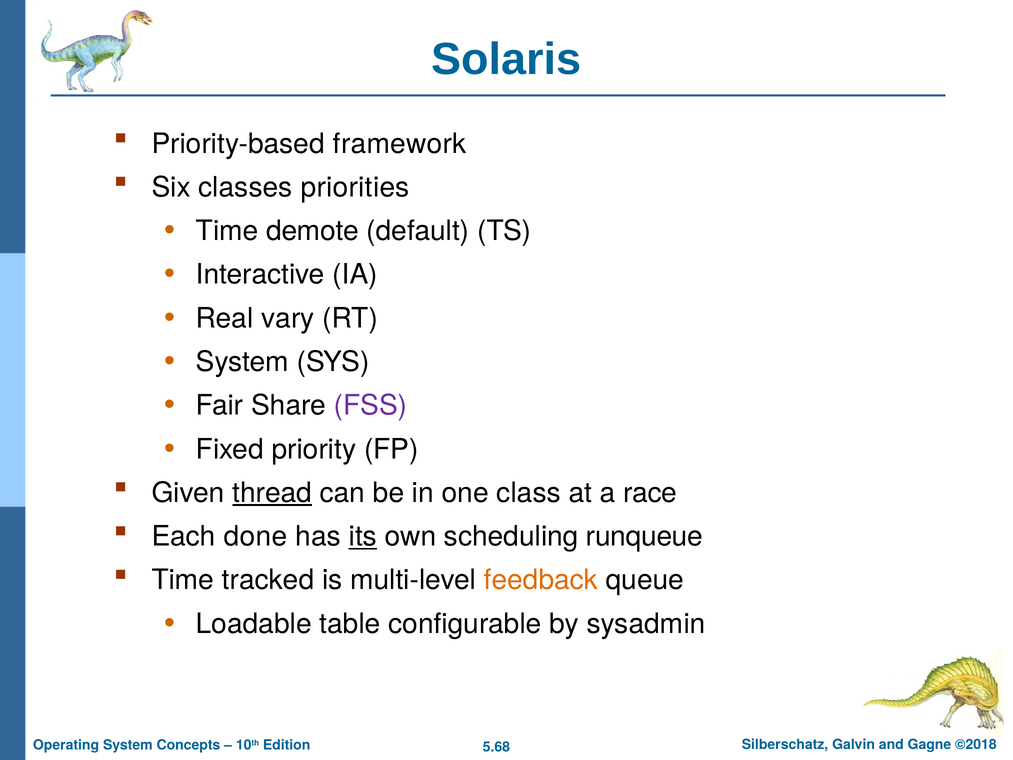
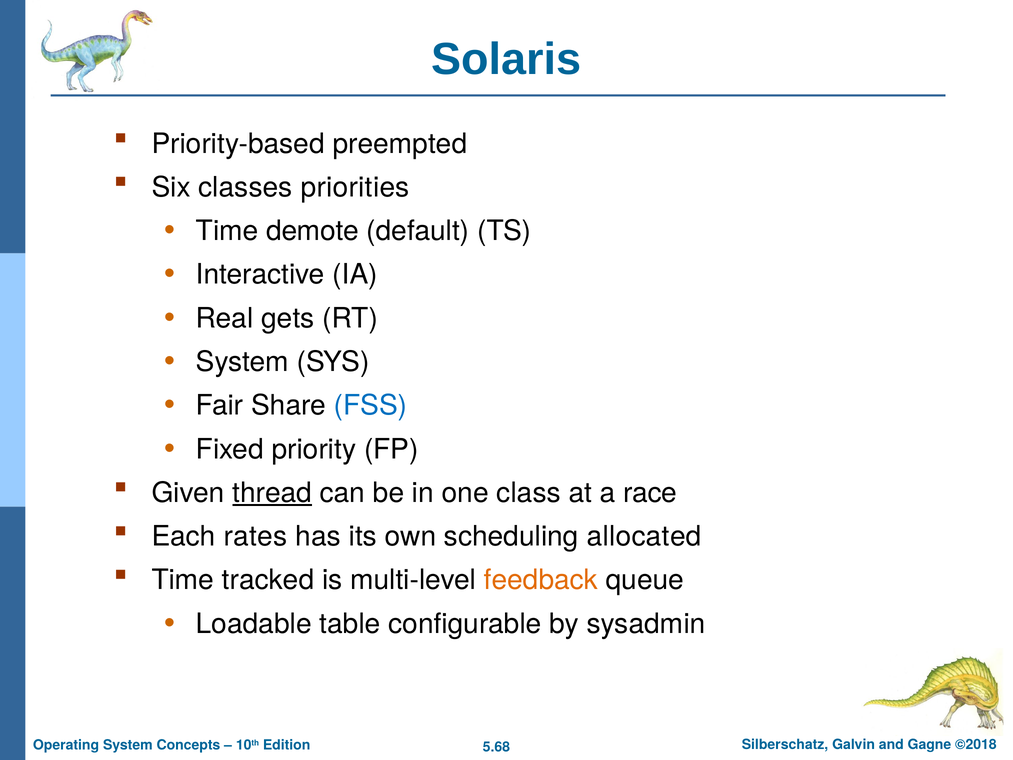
framework: framework -> preempted
vary: vary -> gets
FSS colour: purple -> blue
done: done -> rates
its underline: present -> none
runqueue: runqueue -> allocated
